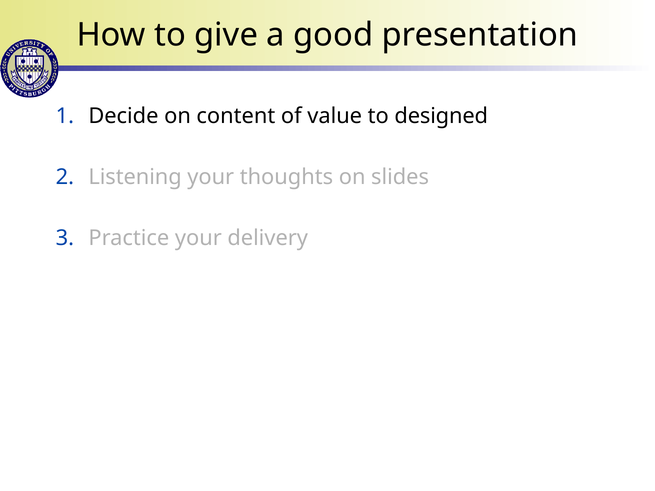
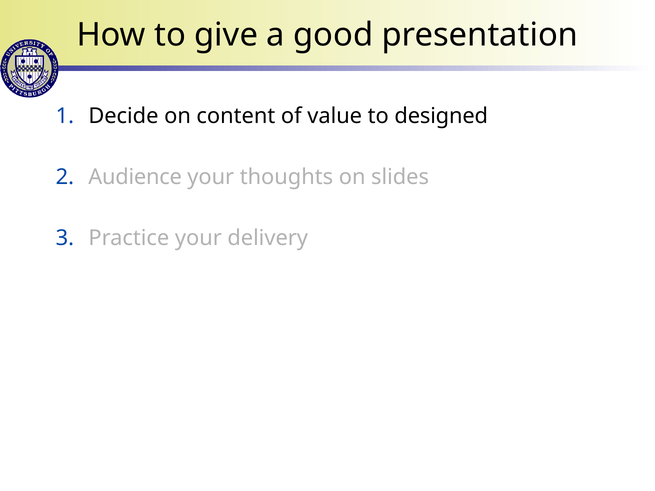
Listening: Listening -> Audience
